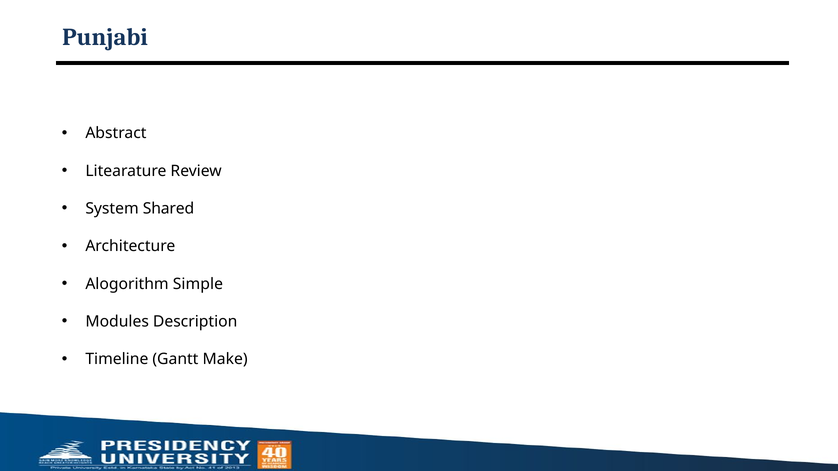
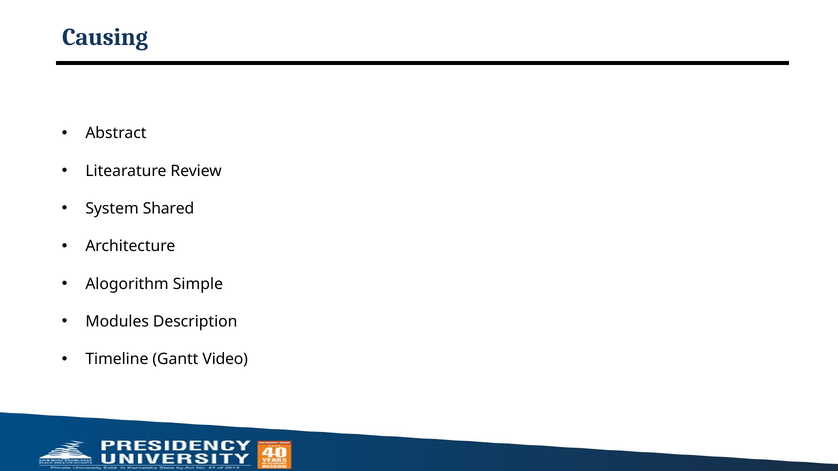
Punjabi: Punjabi -> Causing
Make: Make -> Video
